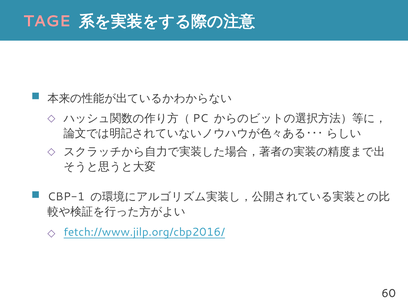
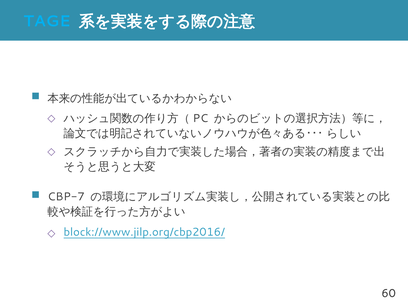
TAGE colour: pink -> light blue
CBP-1: CBP-1 -> CBP-7
fetch://www.jilp.org/cbp2016/: fetch://www.jilp.org/cbp2016/ -> block://www.jilp.org/cbp2016/
